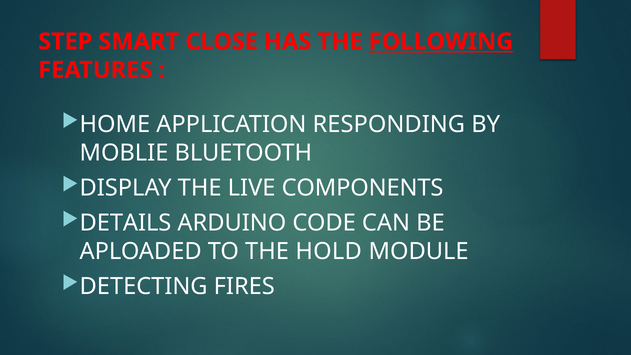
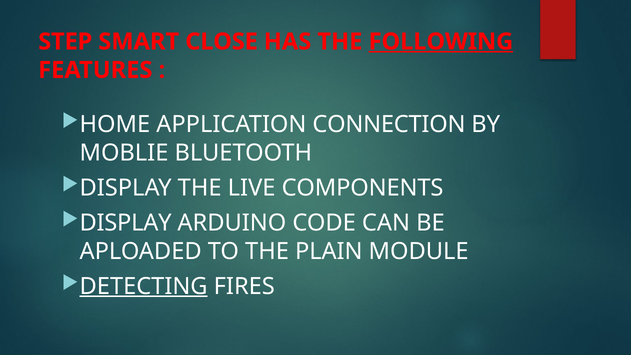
RESPONDING: RESPONDING -> CONNECTION
DETAILS at (125, 223): DETAILS -> DISPLAY
HOLD: HOLD -> PLAIN
DETECTING underline: none -> present
